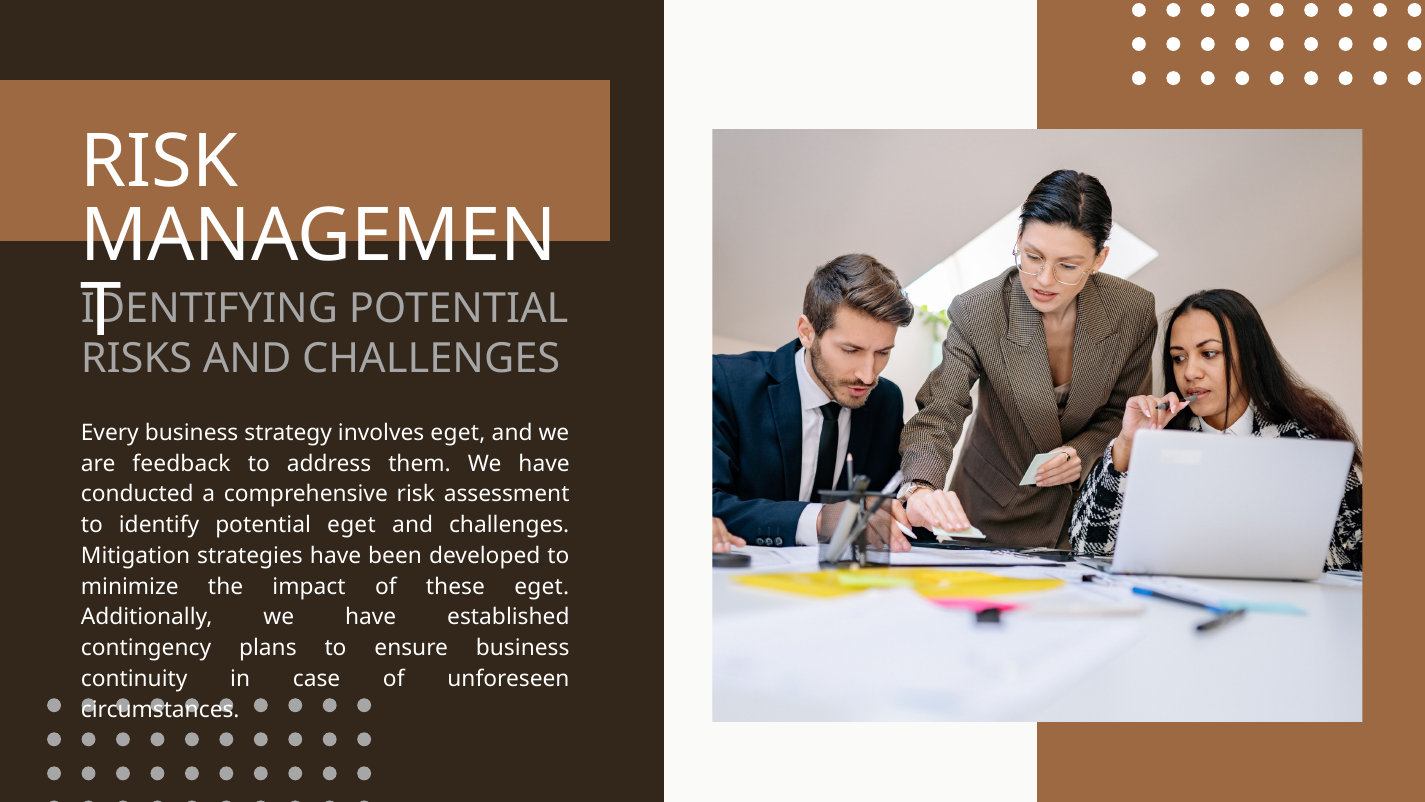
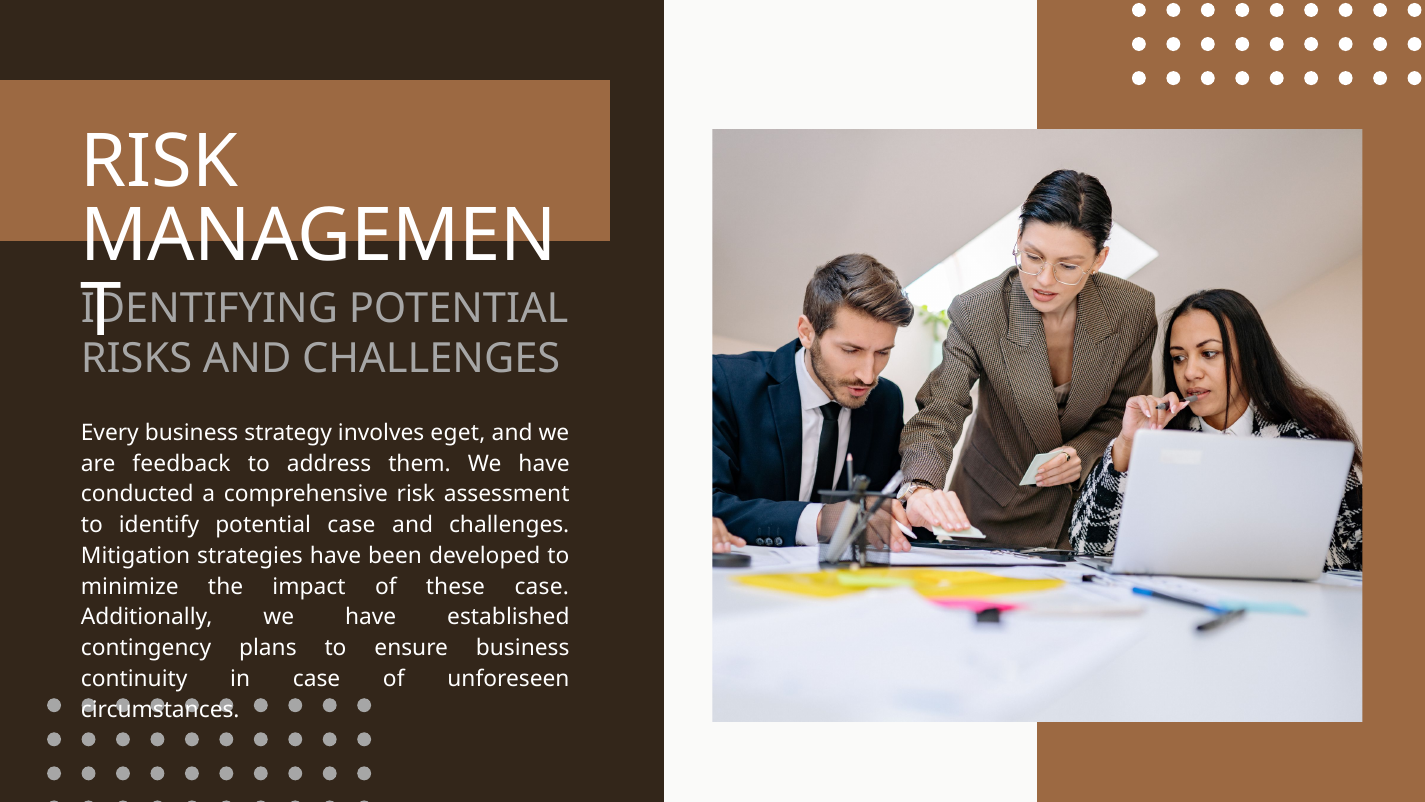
potential eget: eget -> case
these eget: eget -> case
